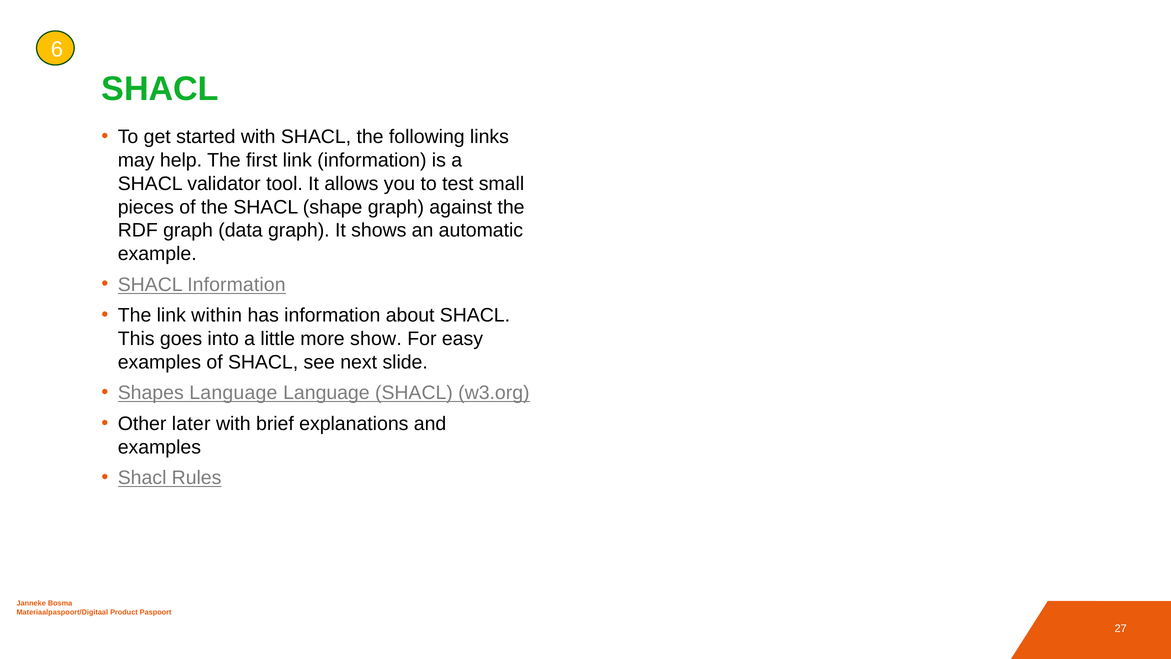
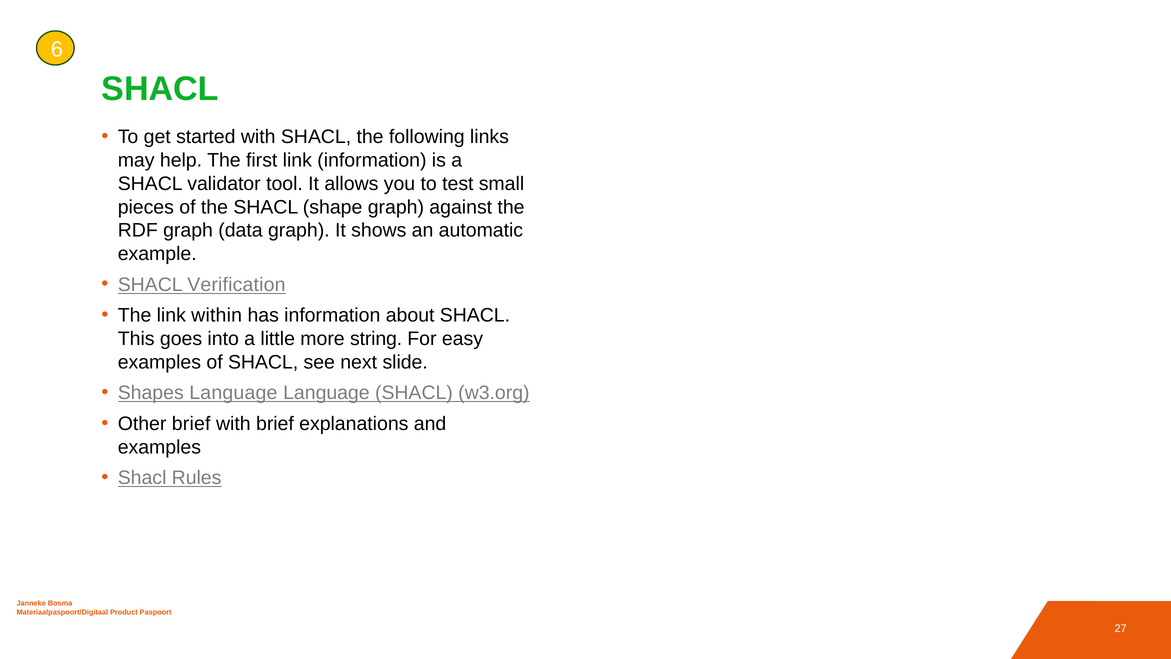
SHACL Information: Information -> Verification
show: show -> string
Other later: later -> brief
